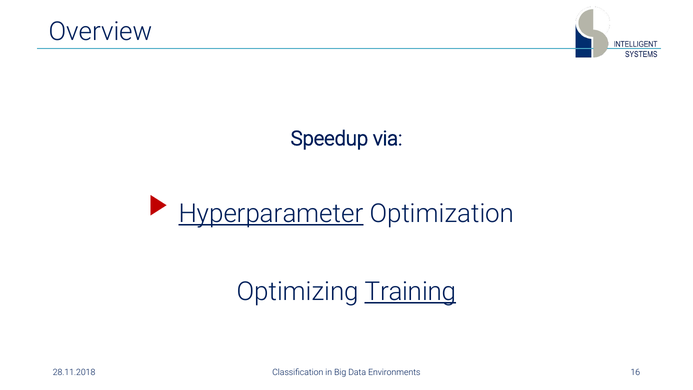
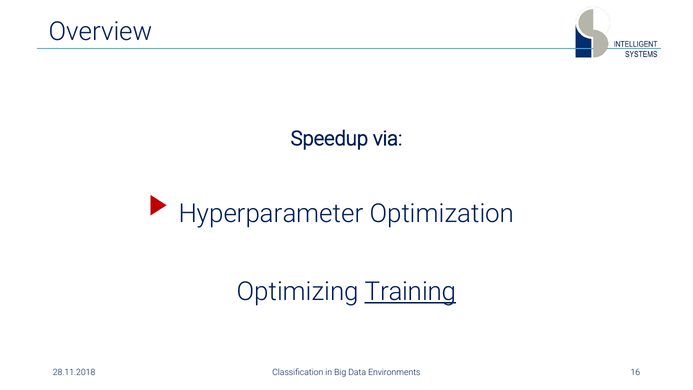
Hyperparameter underline: present -> none
